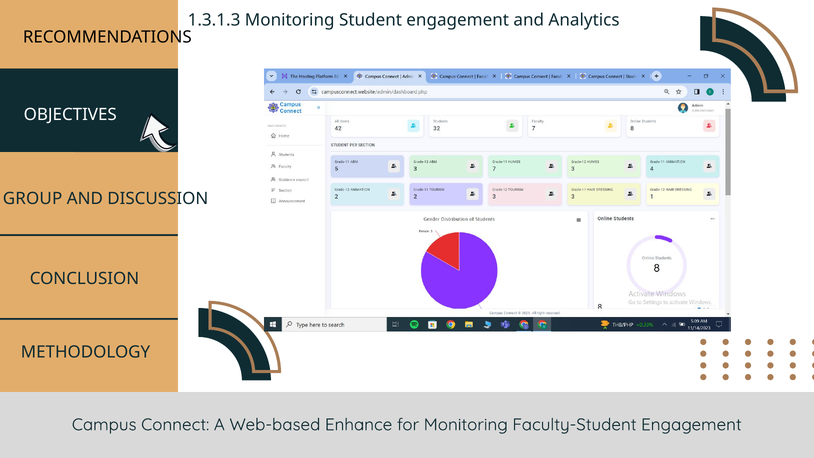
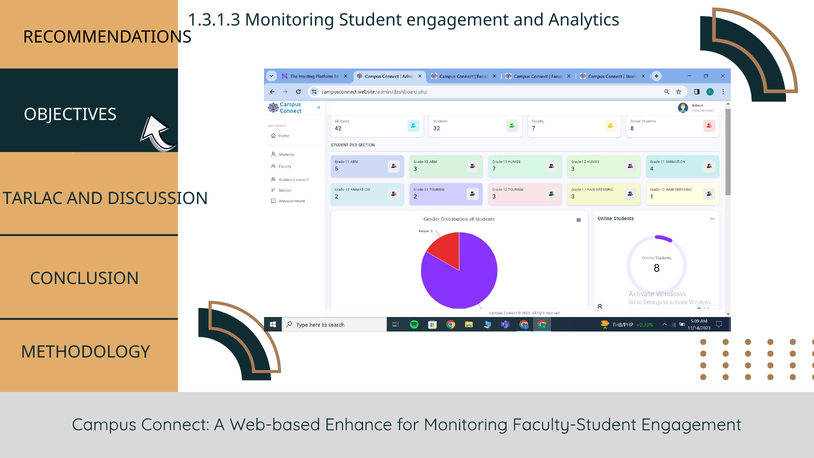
GROUP: GROUP -> TARLAC
